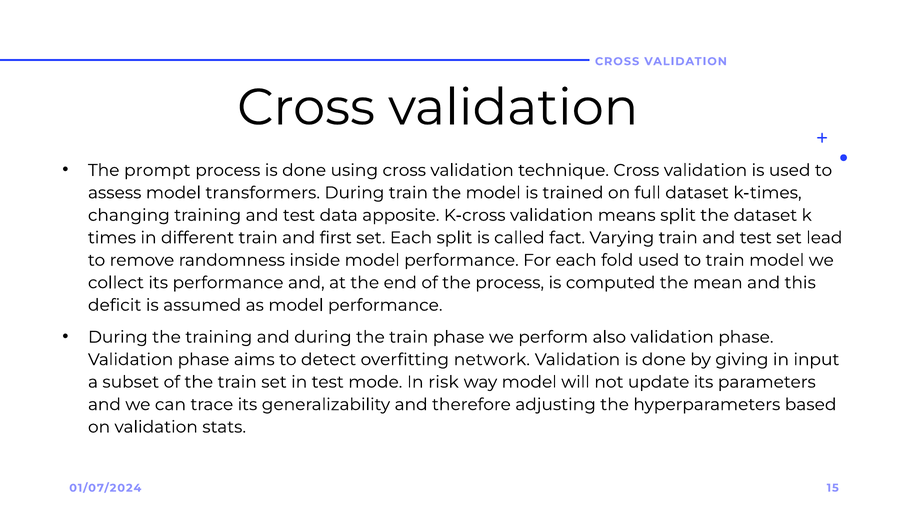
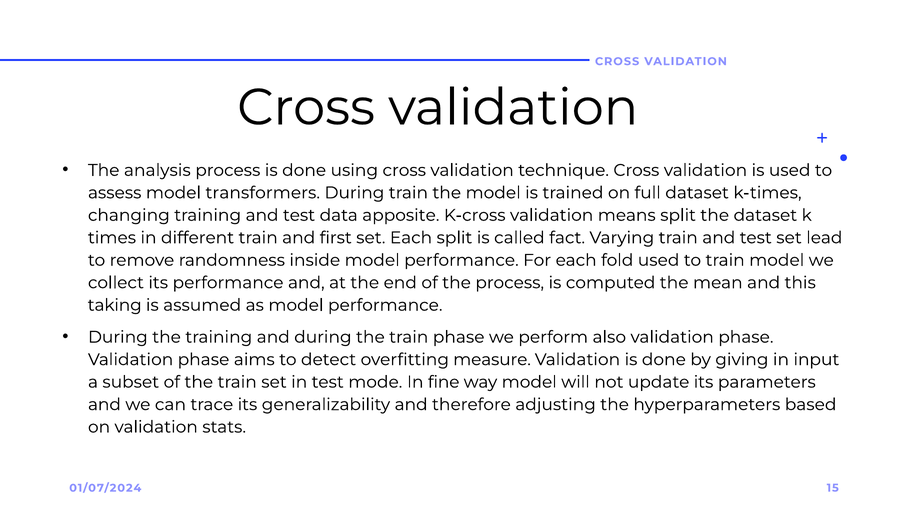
prompt: prompt -> analysis
deficit: deficit -> taking
network: network -> measure
risk: risk -> fine
